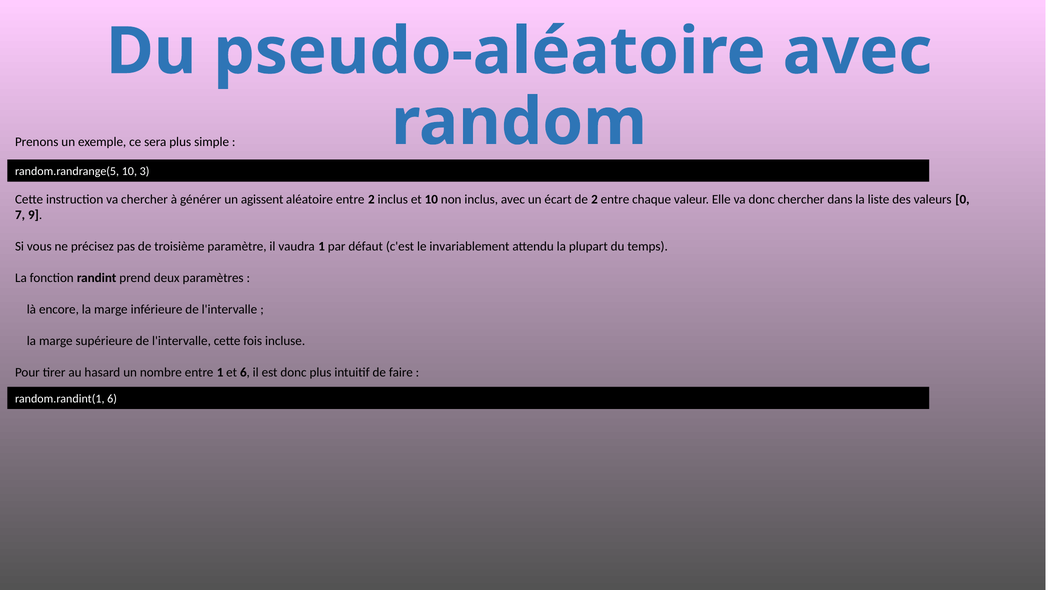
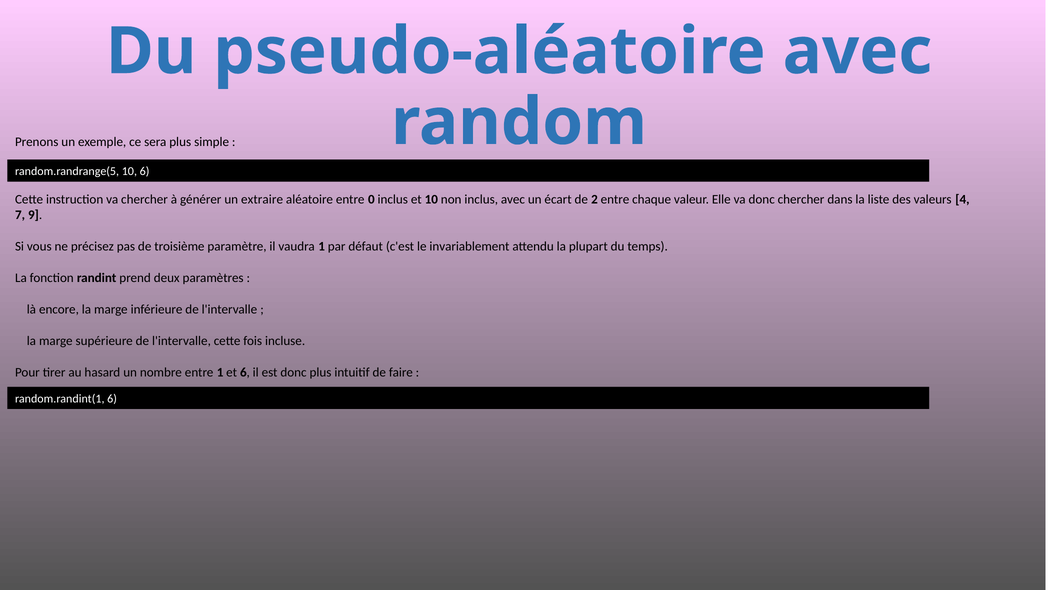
10 3: 3 -> 6
agissent: agissent -> extraire
entre 2: 2 -> 0
0: 0 -> 4
